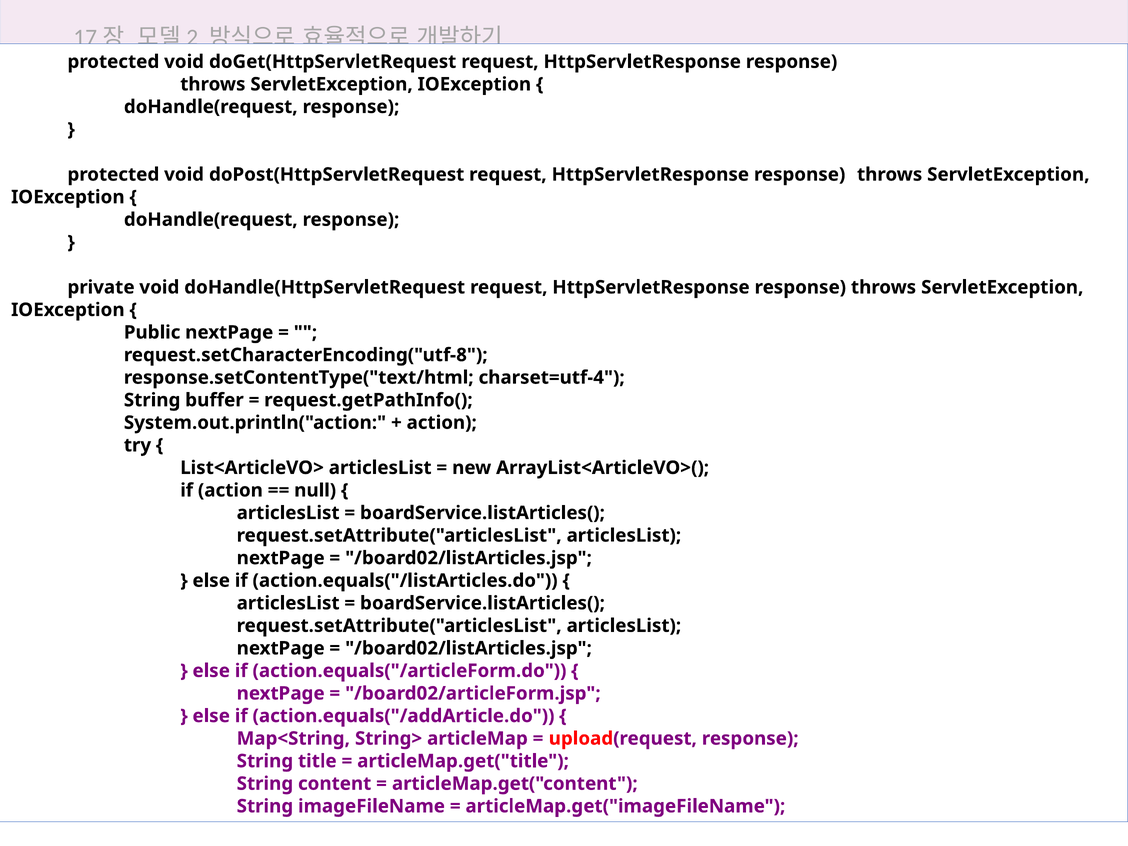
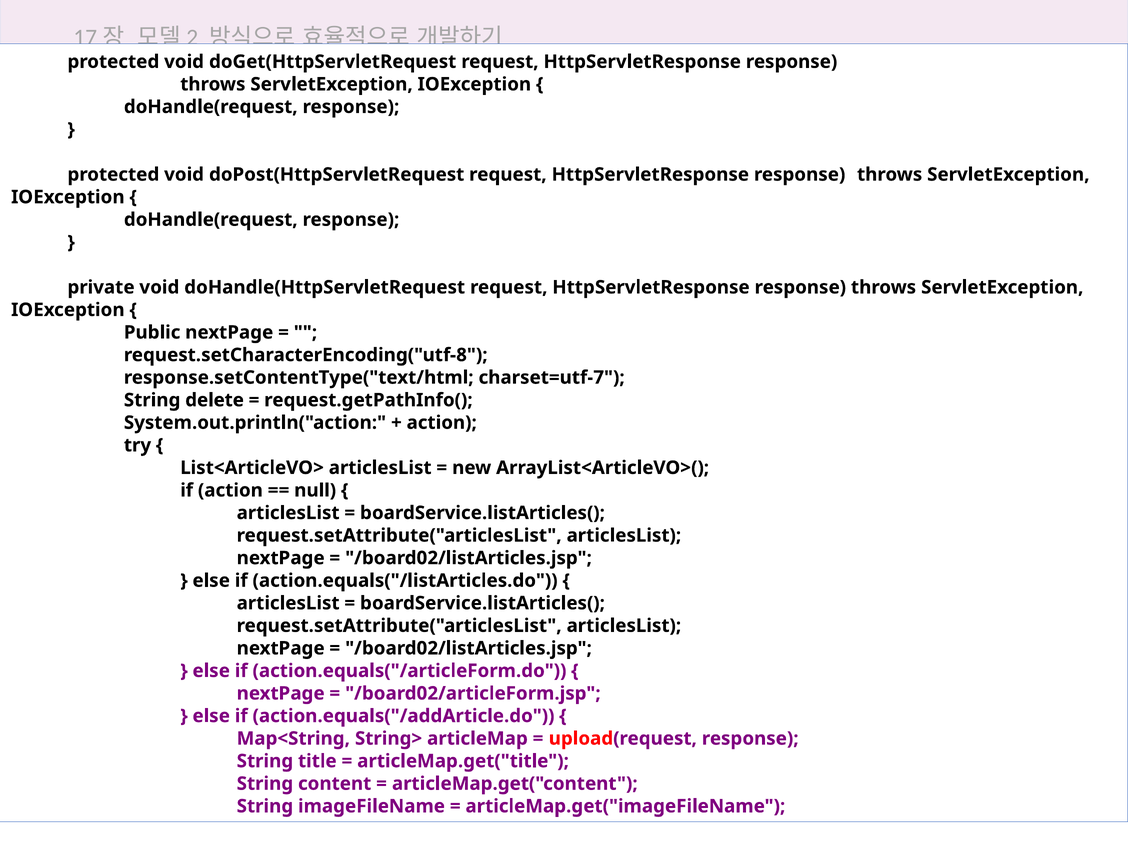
charset=utf-4: charset=utf-4 -> charset=utf-7
buffer: buffer -> delete
